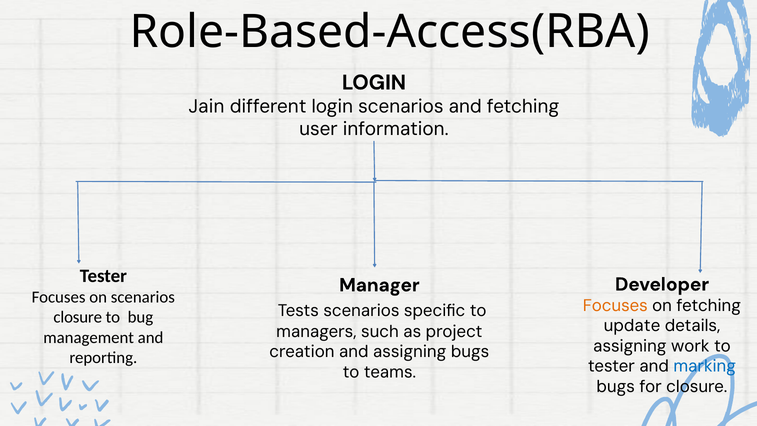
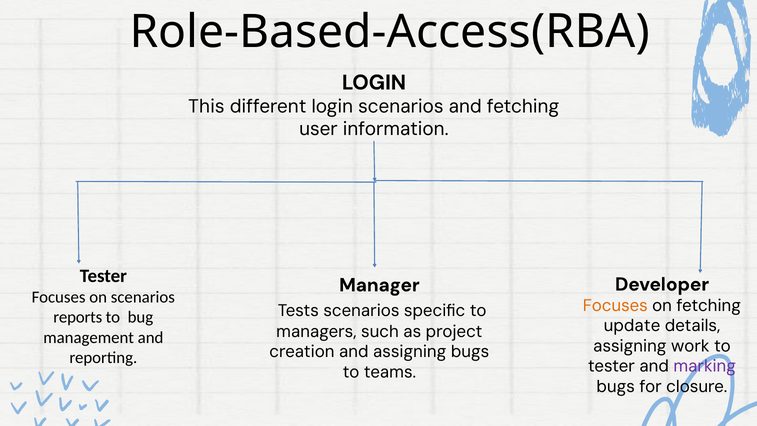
Jain: Jain -> This
closure at (78, 317): closure -> reports
marking colour: blue -> purple
